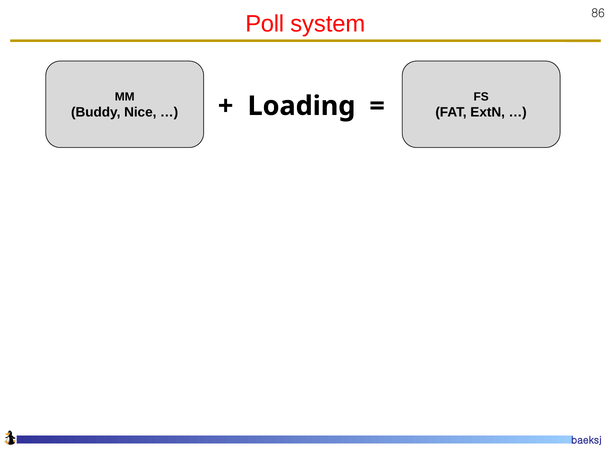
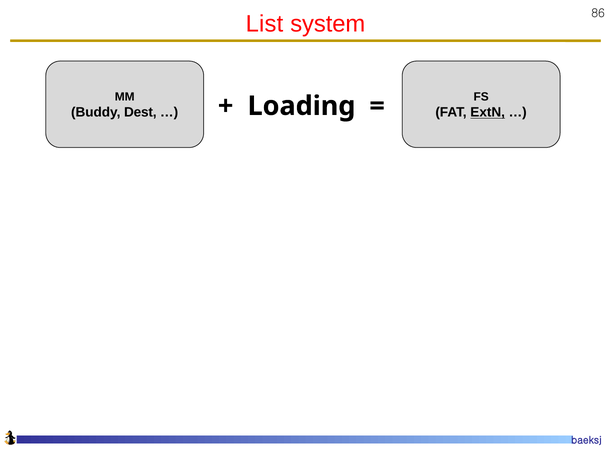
Poll: Poll -> List
Nice: Nice -> Dest
ExtN underline: none -> present
